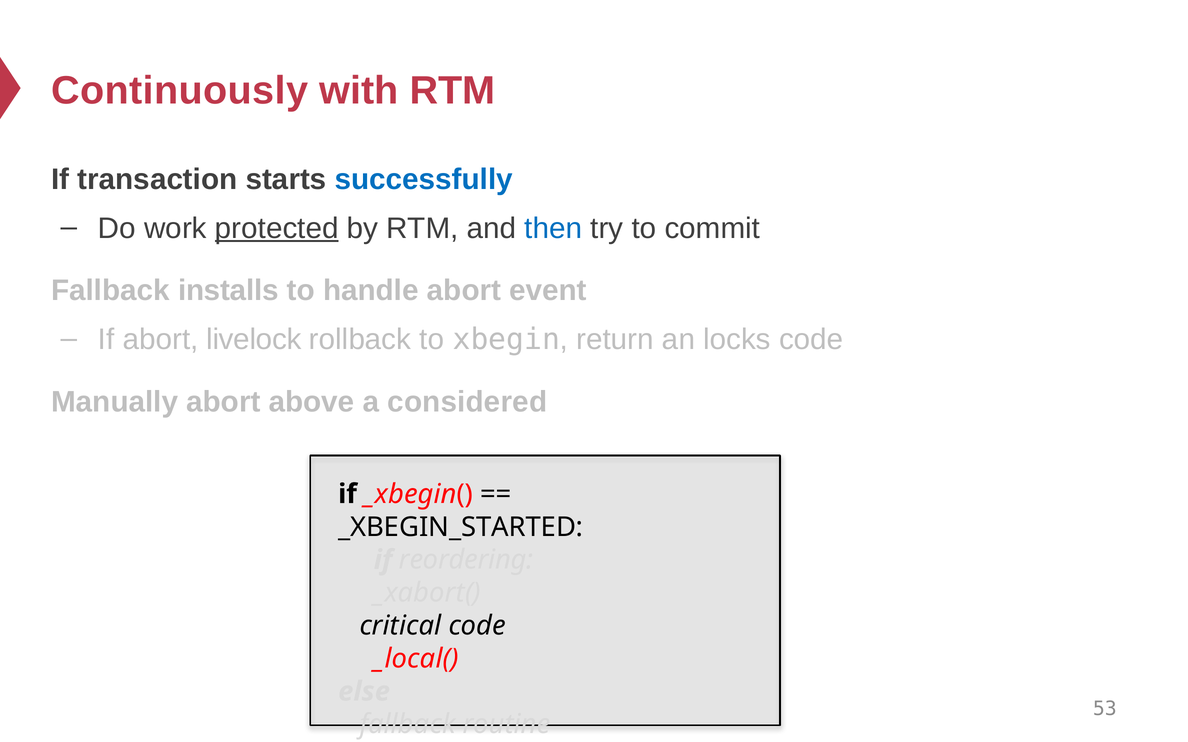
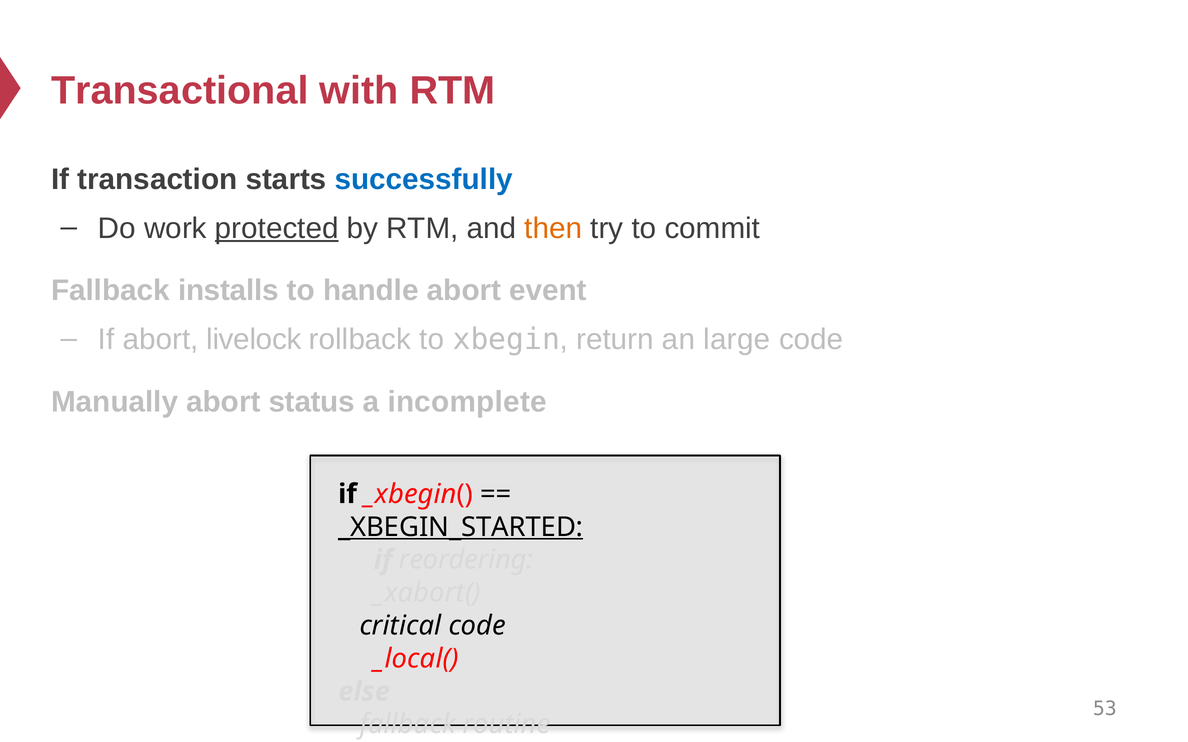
Continuously: Continuously -> Transactional
then colour: blue -> orange
locks: locks -> large
above: above -> status
considered: considered -> incomplete
_XBEGIN_STARTED underline: none -> present
